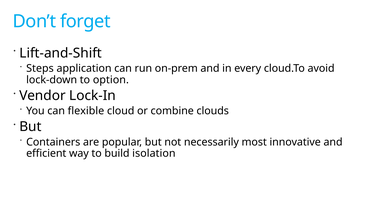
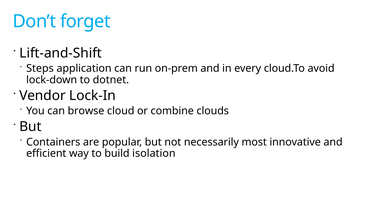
option: option -> dotnet
flexible: flexible -> browse
